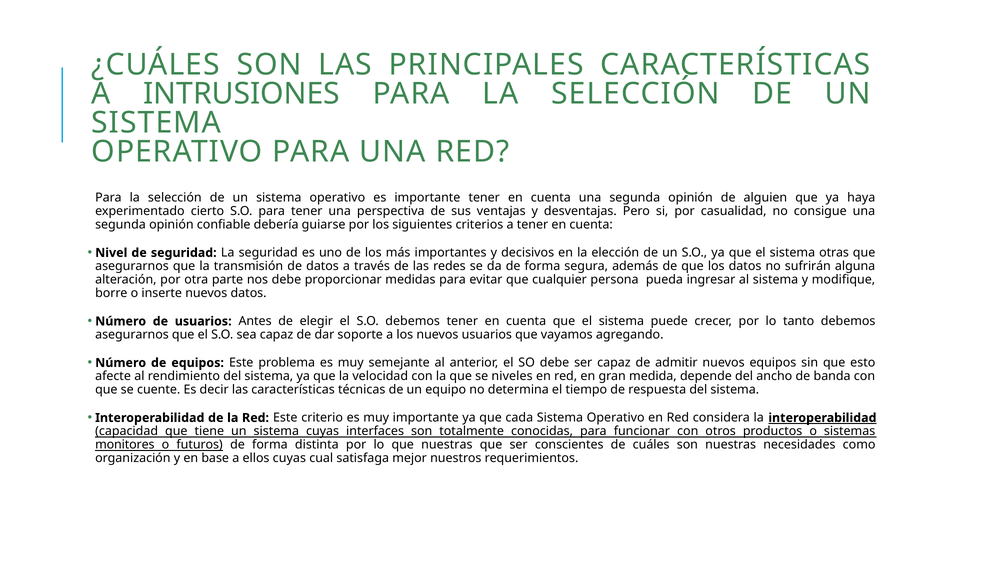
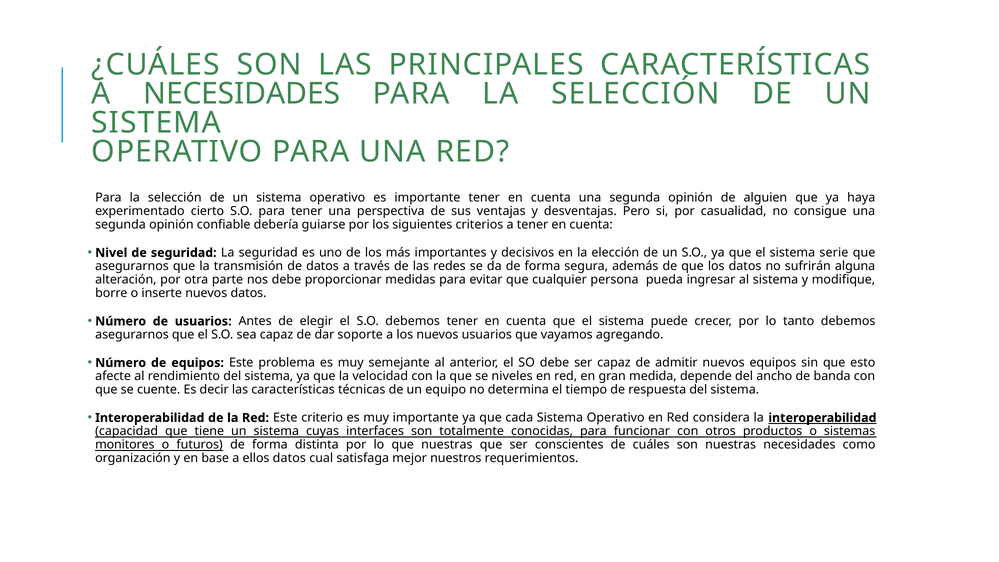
A INTRUSIONES: INTRUSIONES -> NECESIDADES
otras: otras -> serie
ellos cuyas: cuyas -> datos
